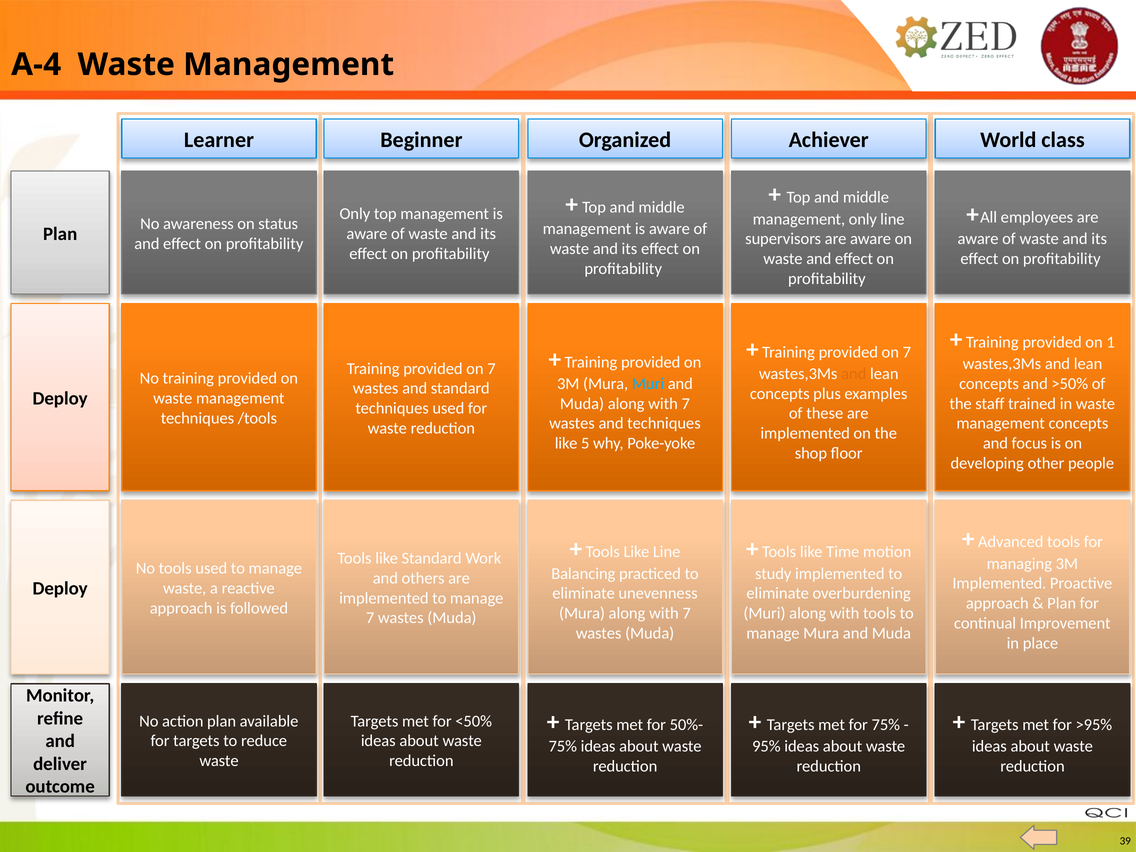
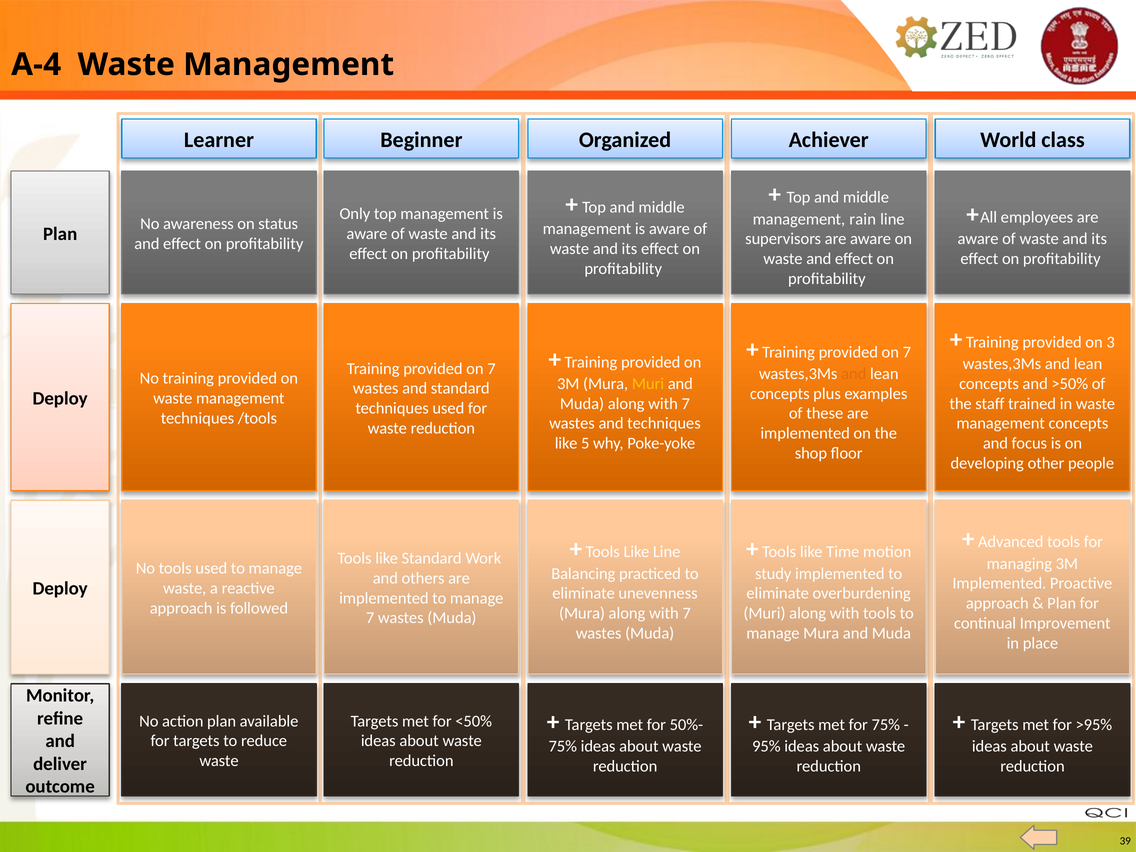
management only: only -> rain
1: 1 -> 3
Muri at (648, 384) colour: light blue -> yellow
